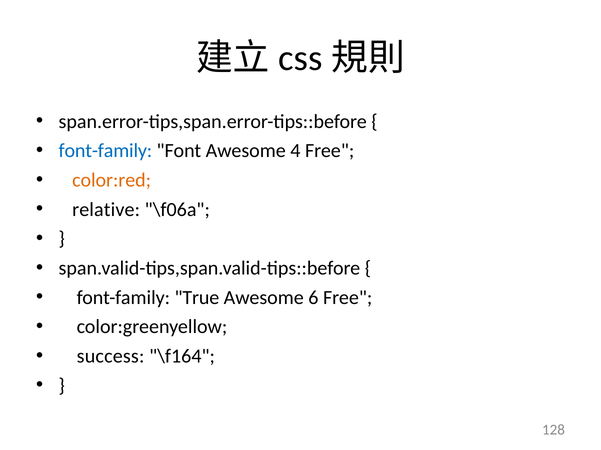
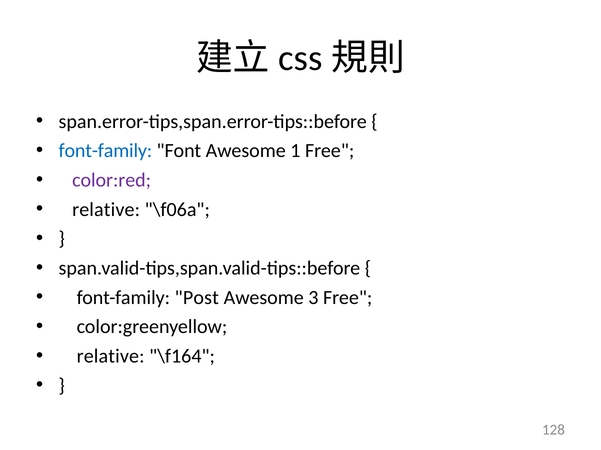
4: 4 -> 1
color:red colour: orange -> purple
True: True -> Post
6: 6 -> 3
success at (111, 357): success -> relative
